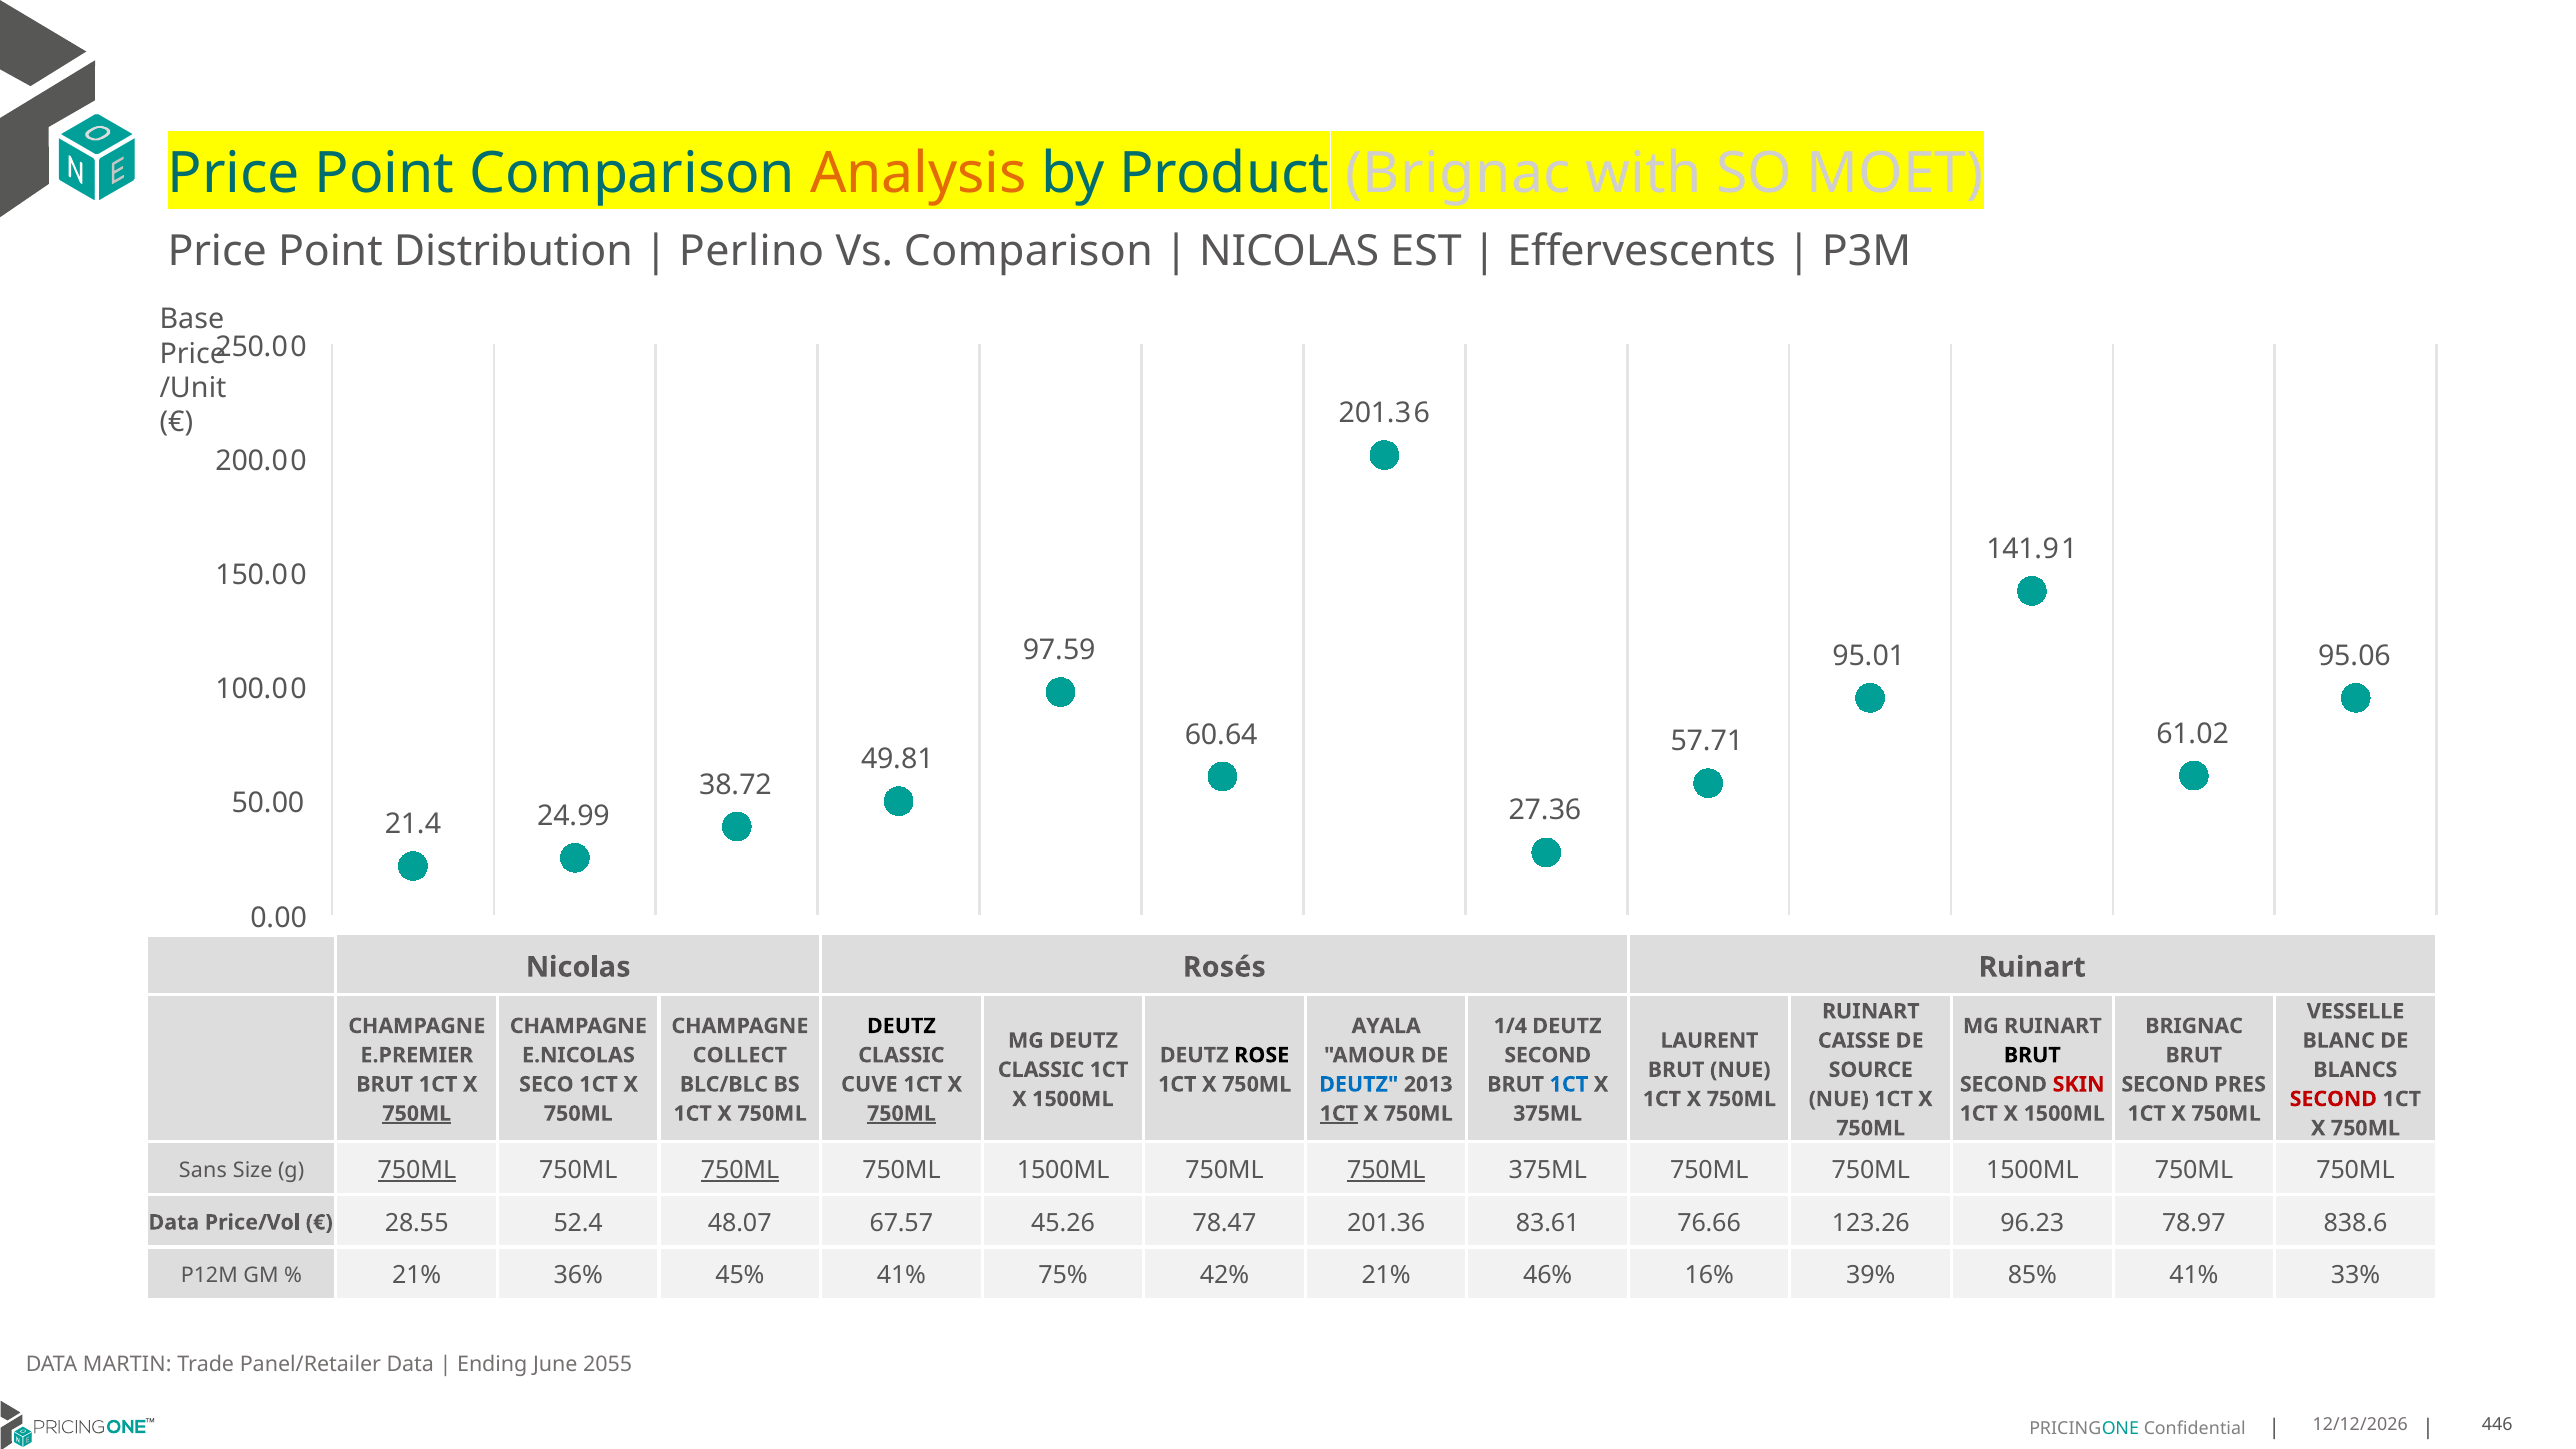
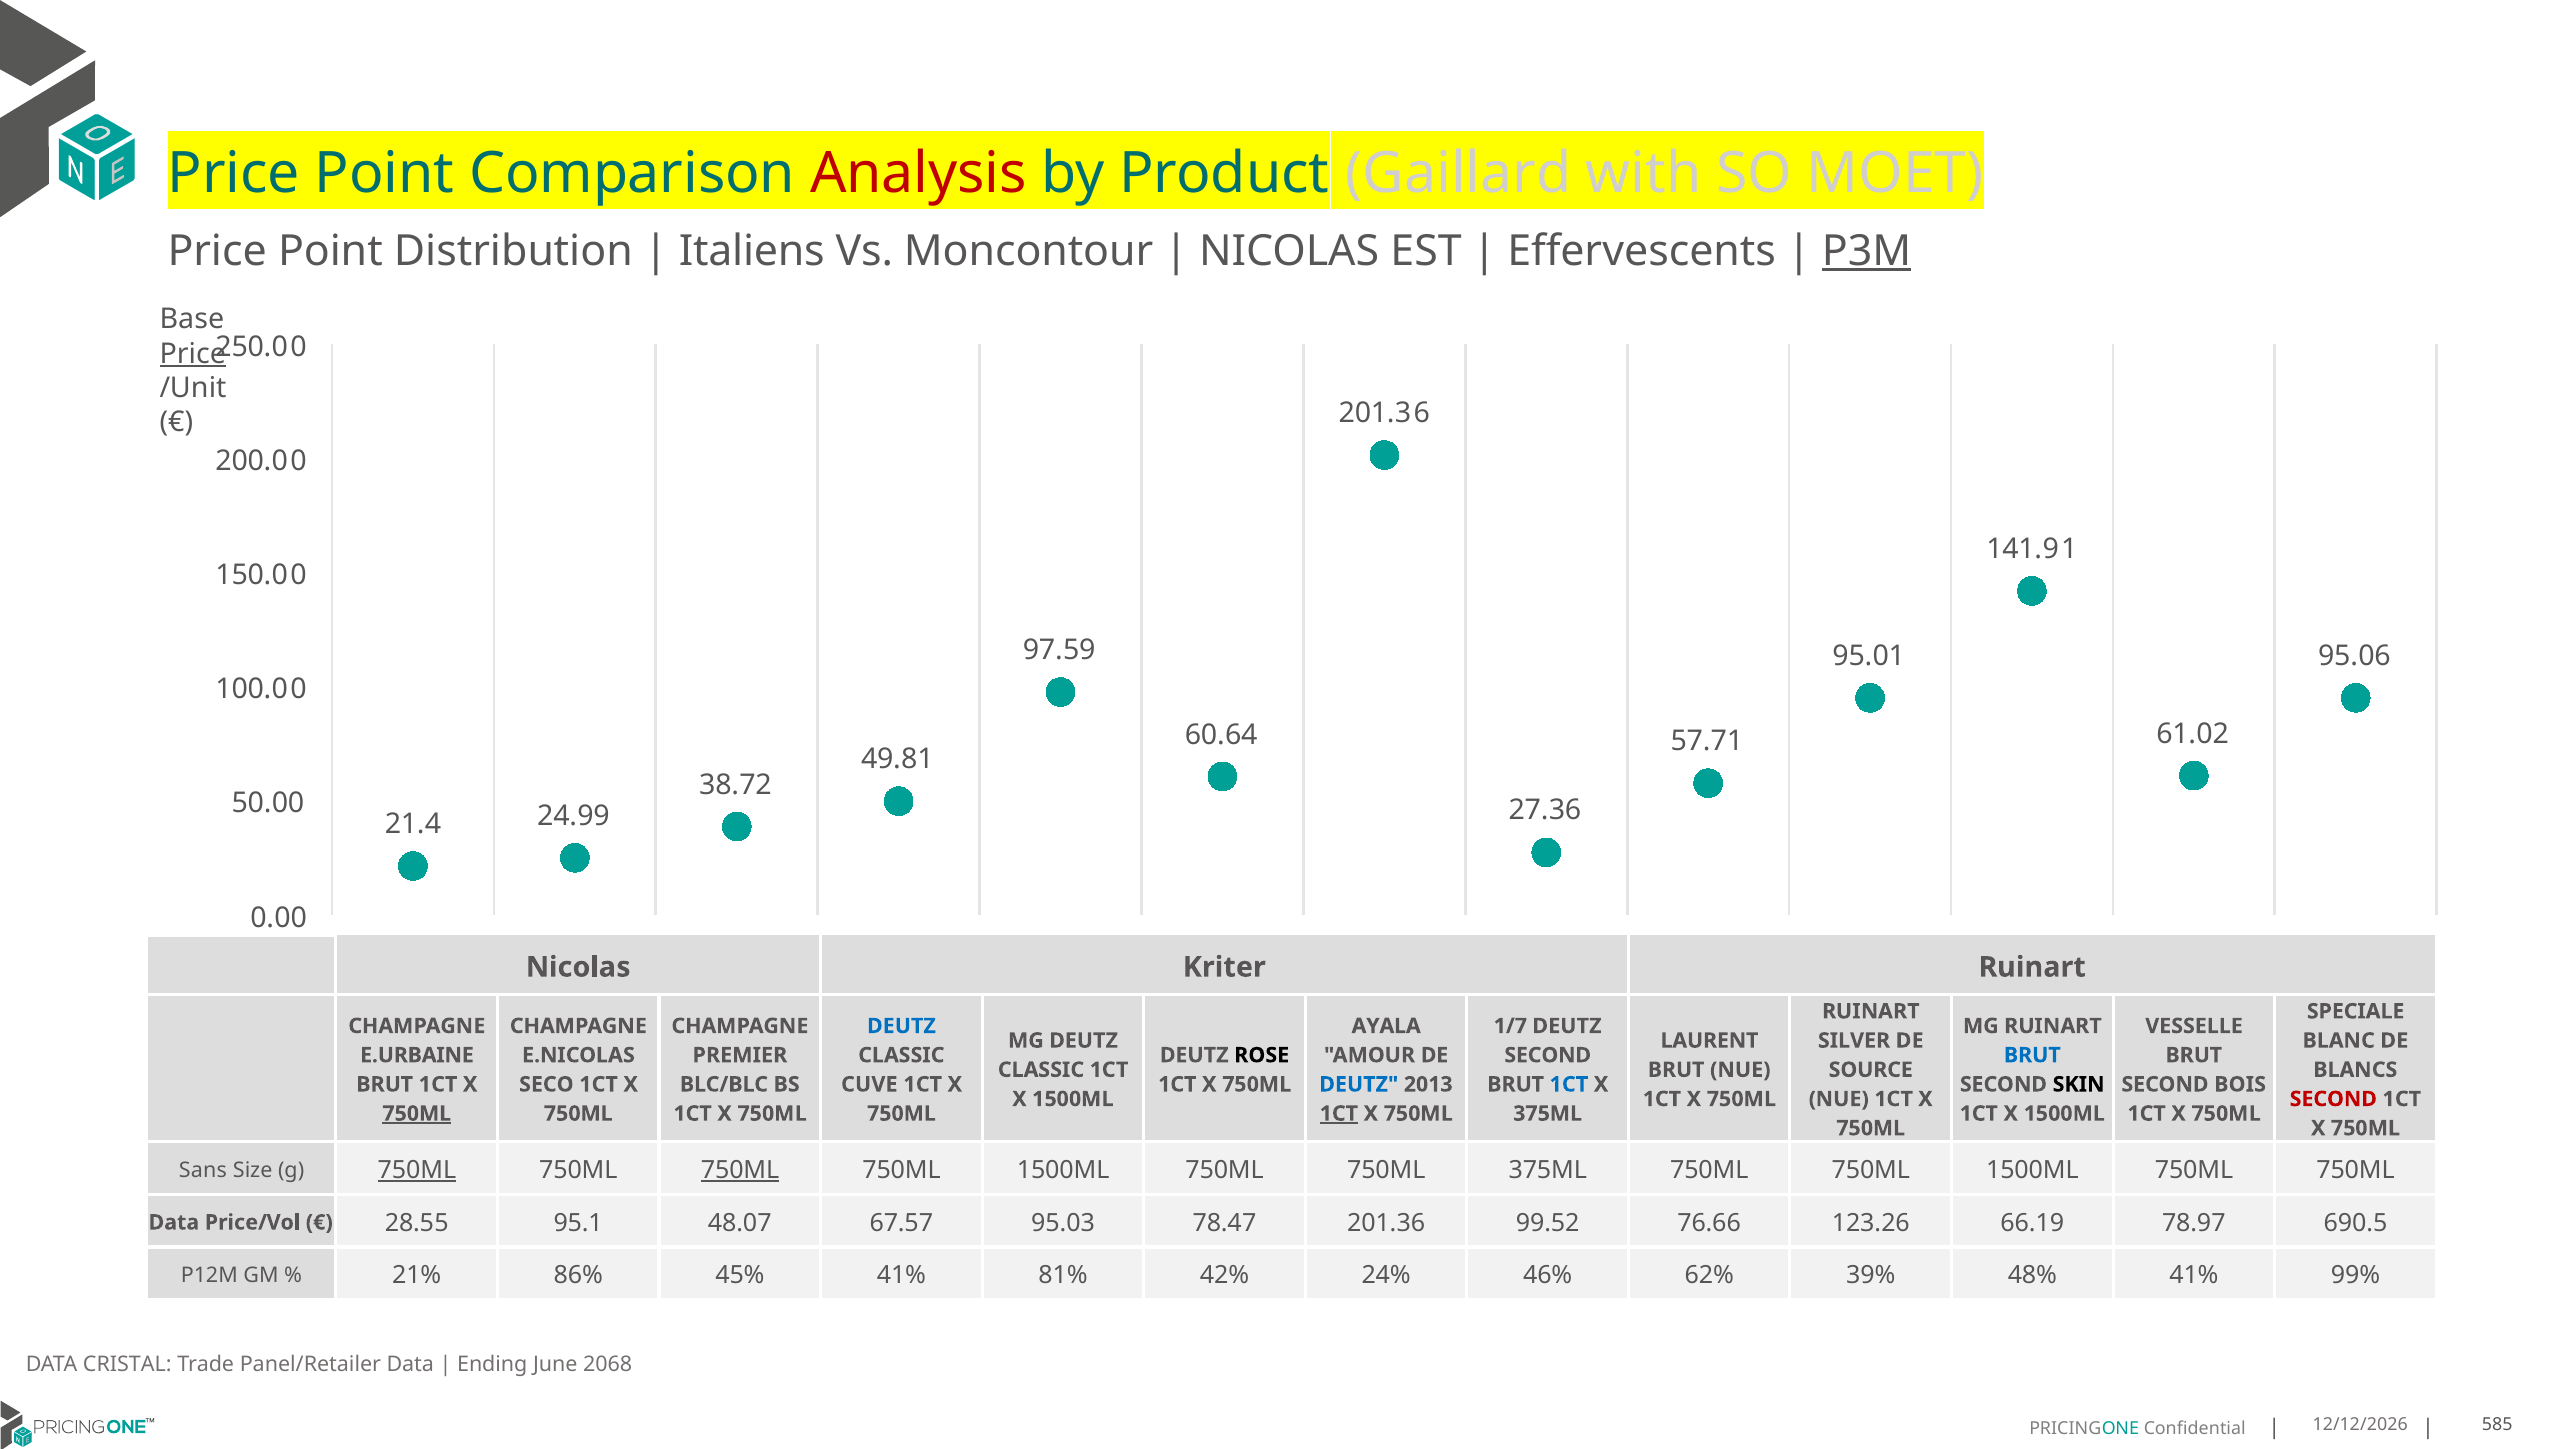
Analysis colour: orange -> red
Product Brignac: Brignac -> Gaillard
Perlino: Perlino -> Italiens
Vs Comparison: Comparison -> Moncontour
P3M underline: none -> present
Price at (193, 354) underline: none -> present
Rosés: Rosés -> Kriter
VESSELLE: VESSELLE -> SPECIALE
DEUTZ at (901, 1026) colour: black -> blue
1/4: 1/4 -> 1/7
BRIGNAC at (2194, 1026): BRIGNAC -> VESSELLE
CAISSE: CAISSE -> SILVER
E.PREMIER: E.PREMIER -> E.URBAINE
COLLECT: COLLECT -> PREMIER
BRUT at (2032, 1055) colour: black -> blue
SKIN colour: red -> black
PRES: PRES -> BOIS
750ML at (901, 1114) underline: present -> none
750ML at (1386, 1170) underline: present -> none
52.4: 52.4 -> 95.1
45.26: 45.26 -> 95.03
83.61: 83.61 -> 99.52
96.23: 96.23 -> 66.19
838.6: 838.6 -> 690.5
36%: 36% -> 86%
75%: 75% -> 81%
42% 21%: 21% -> 24%
16%: 16% -> 62%
85%: 85% -> 48%
33%: 33% -> 99%
MARTIN: MARTIN -> CRISTAL
2055: 2055 -> 2068
446: 446 -> 585
